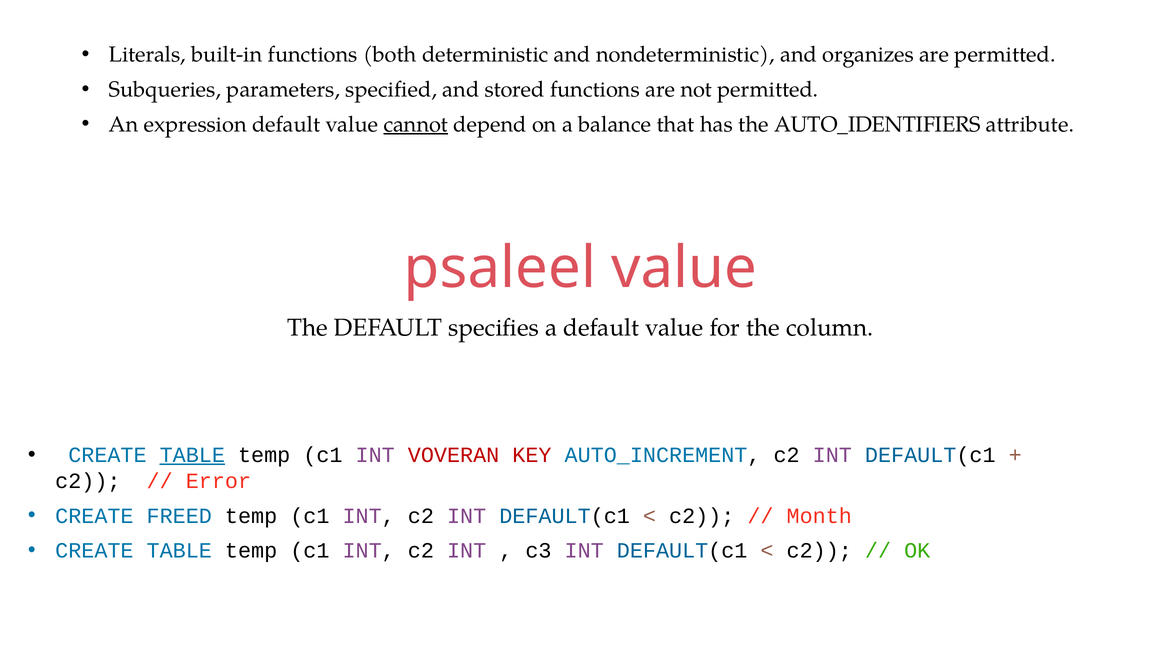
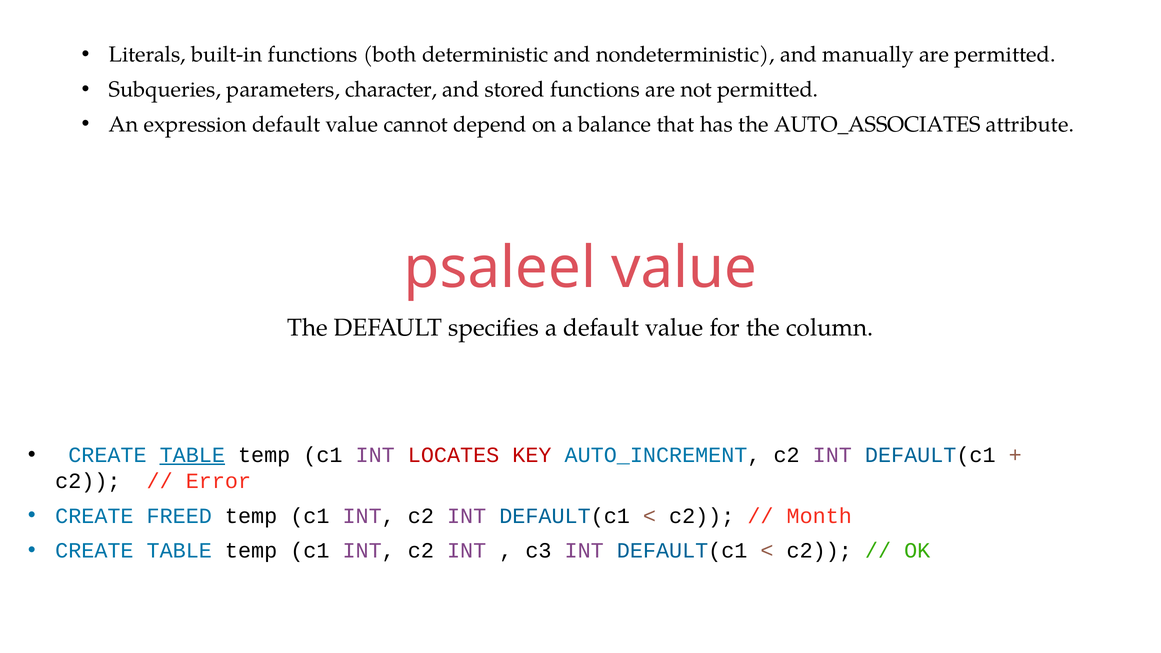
organizes: organizes -> manually
specified: specified -> character
cannot underline: present -> none
AUTO_IDENTIFIERS: AUTO_IDENTIFIERS -> AUTO_ASSOCIATES
VOVERAN: VOVERAN -> LOCATES
